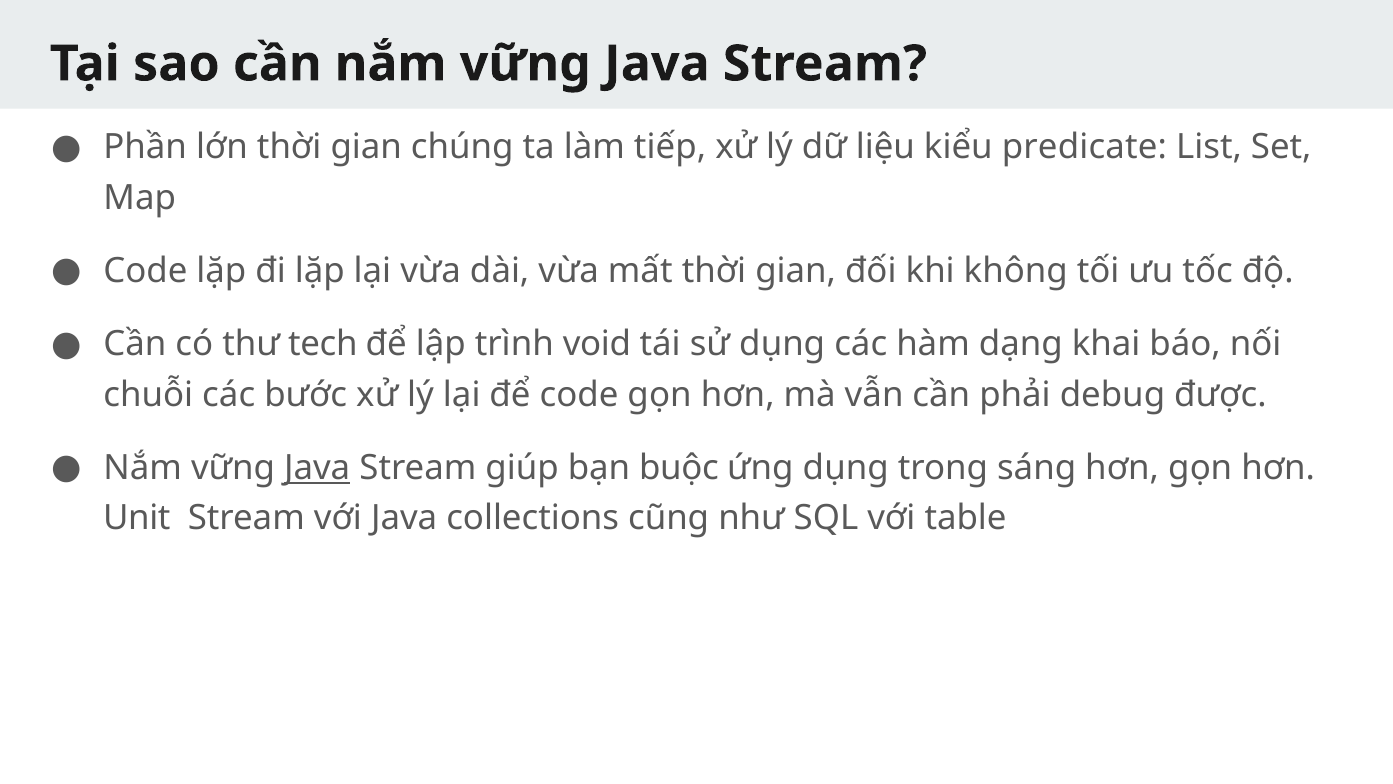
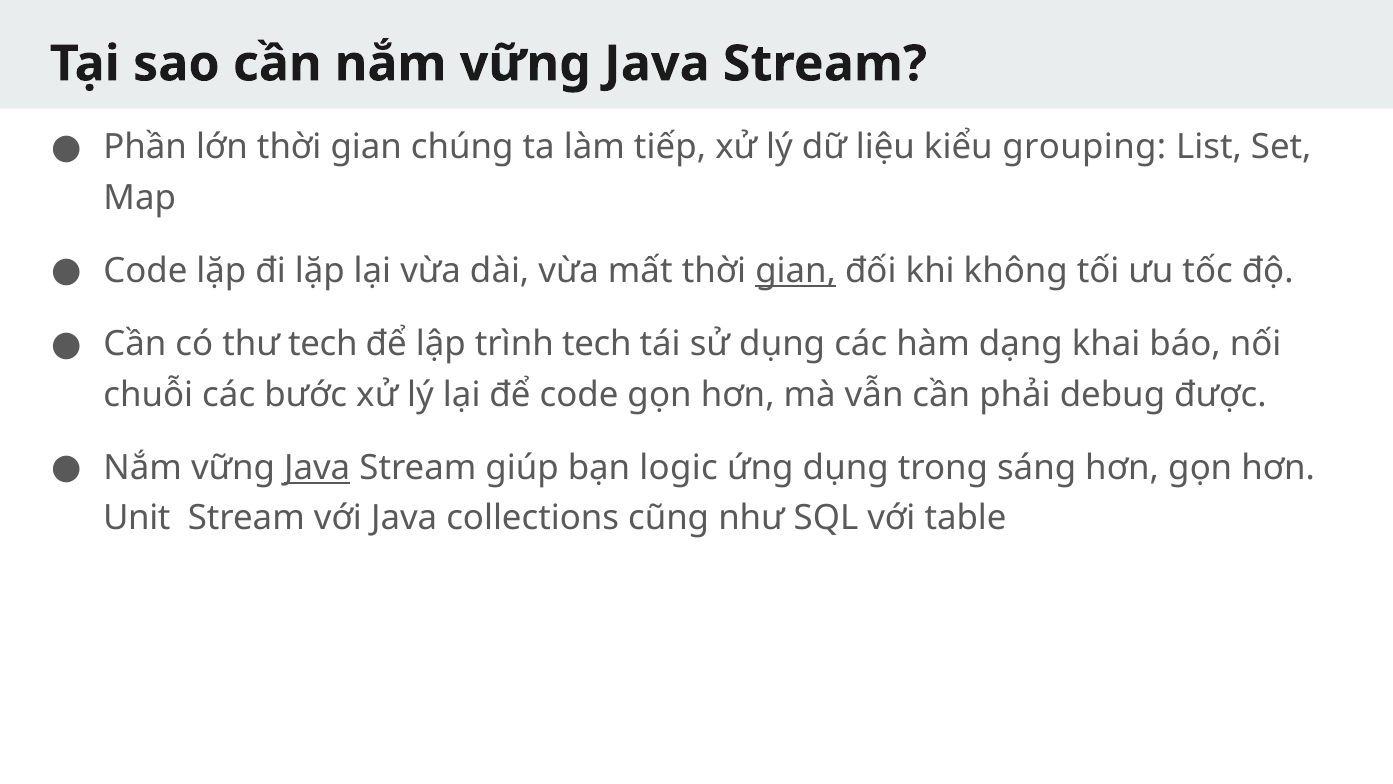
predicate: predicate -> grouping
gian at (796, 271) underline: none -> present
trình void: void -> tech
buộc: buộc -> logic
